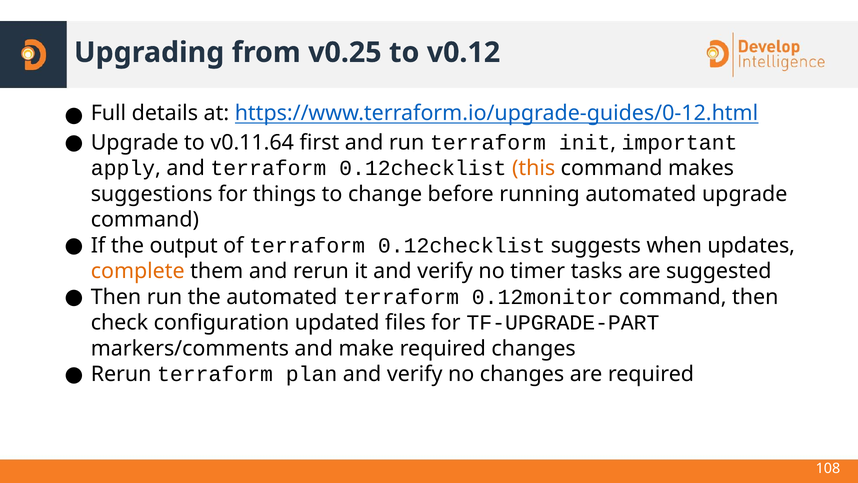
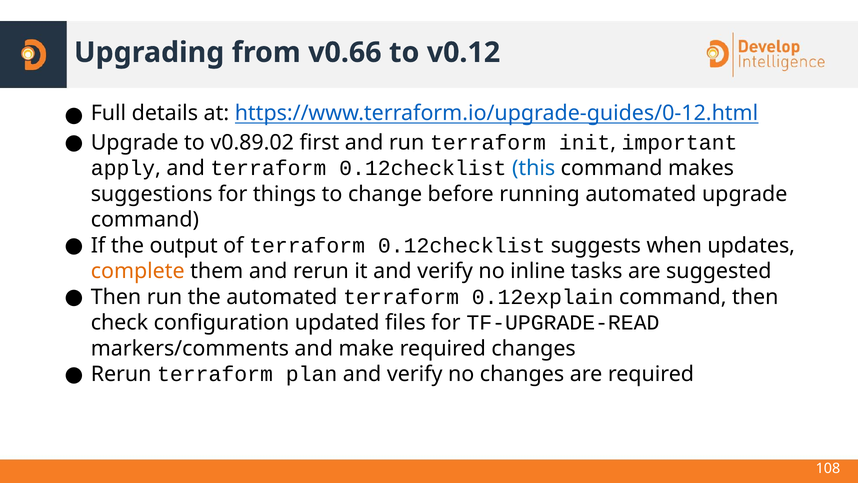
v0.25: v0.25 -> v0.66
v0.11.64: v0.11.64 -> v0.89.02
this colour: orange -> blue
timer: timer -> inline
0.12monitor: 0.12monitor -> 0.12explain
TF-UPGRADE-PART: TF-UPGRADE-PART -> TF-UPGRADE-READ
